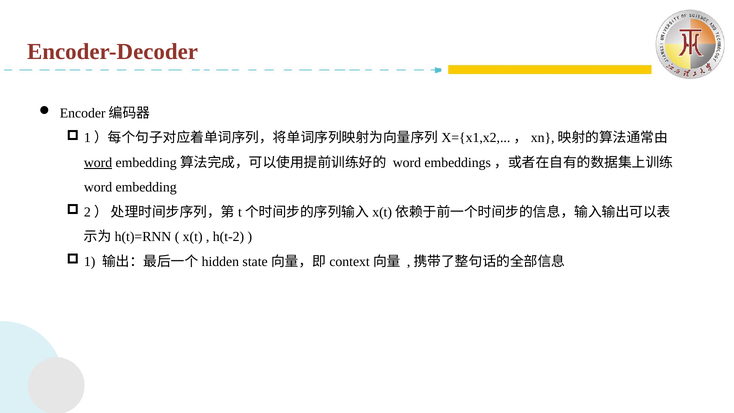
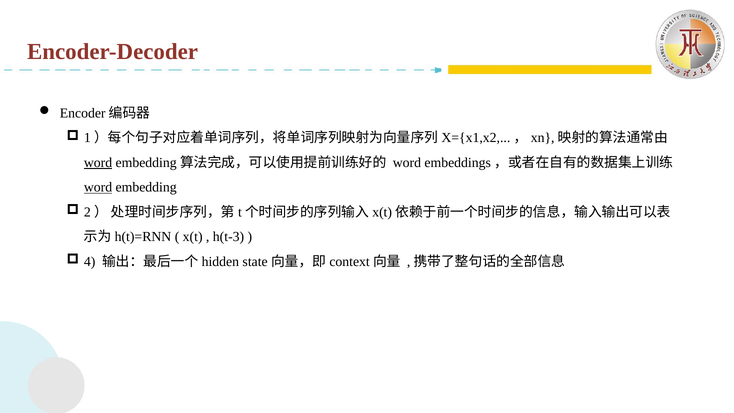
word at (98, 187) underline: none -> present
h(t-2: h(t-2 -> h(t-3
1: 1 -> 4
